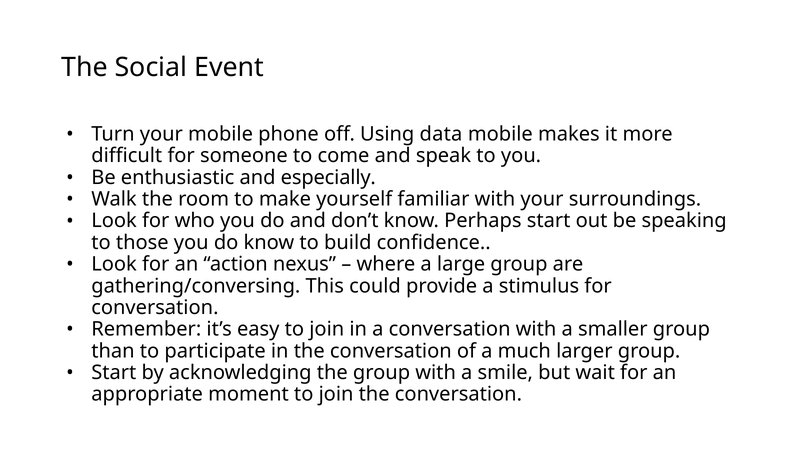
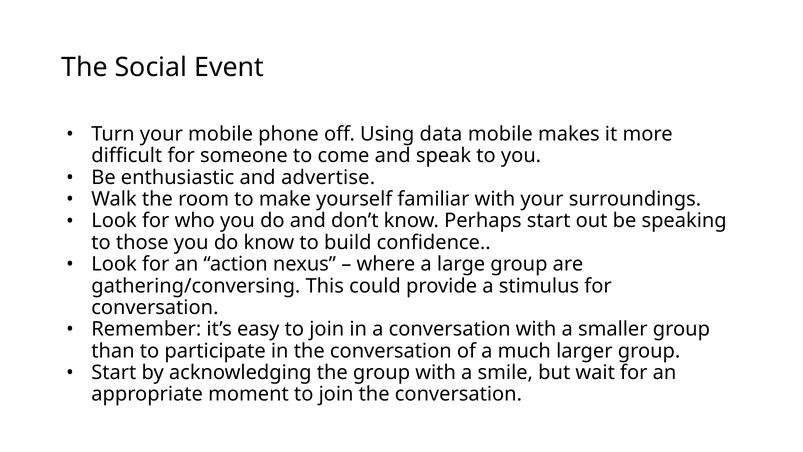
especially: especially -> advertise
